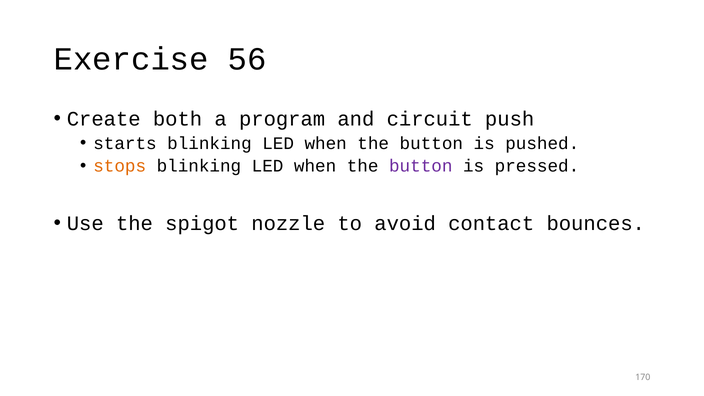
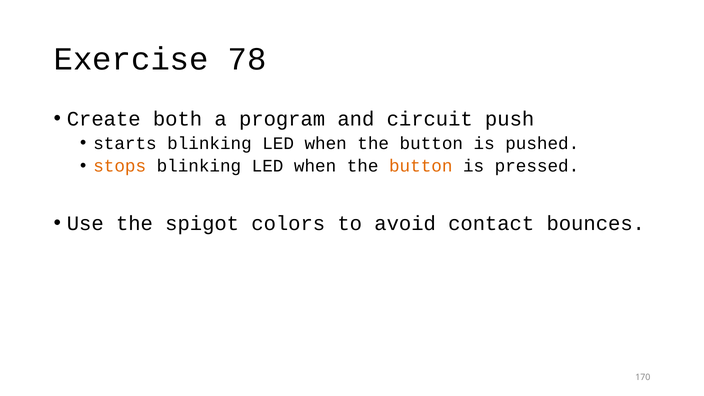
56: 56 -> 78
button at (421, 166) colour: purple -> orange
nozzle: nozzle -> colors
